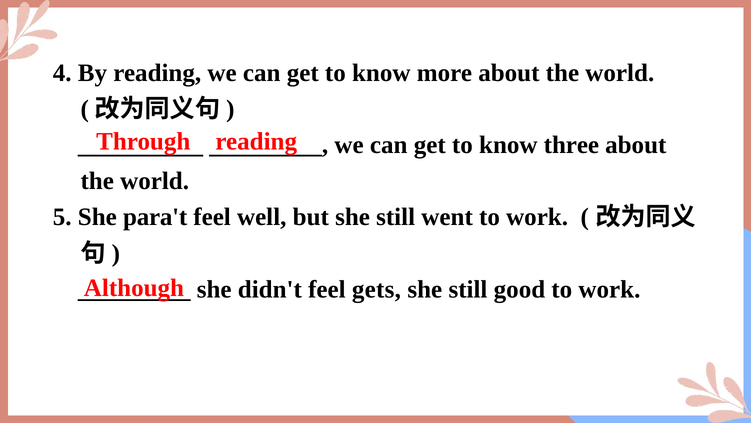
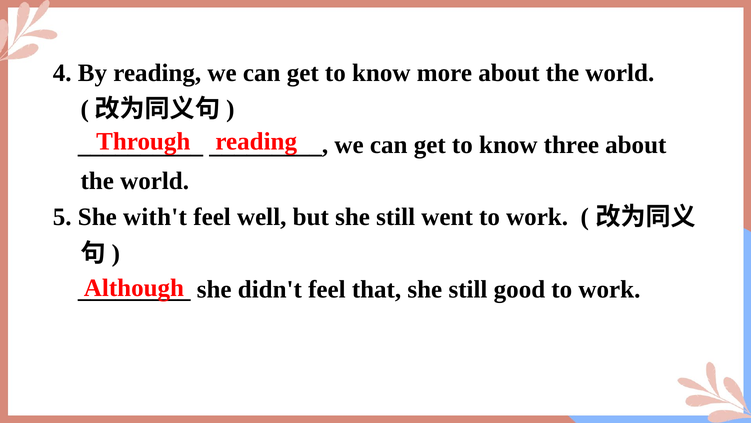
para't: para't -> with't
gets: gets -> that
